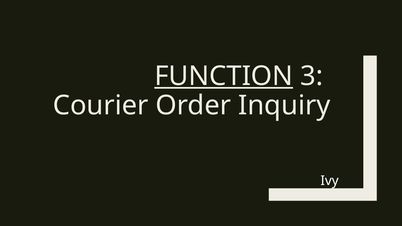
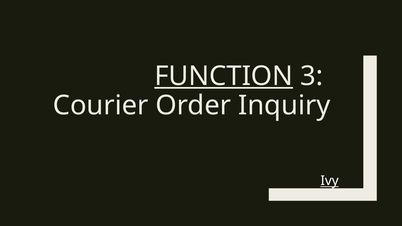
Ivy underline: none -> present
